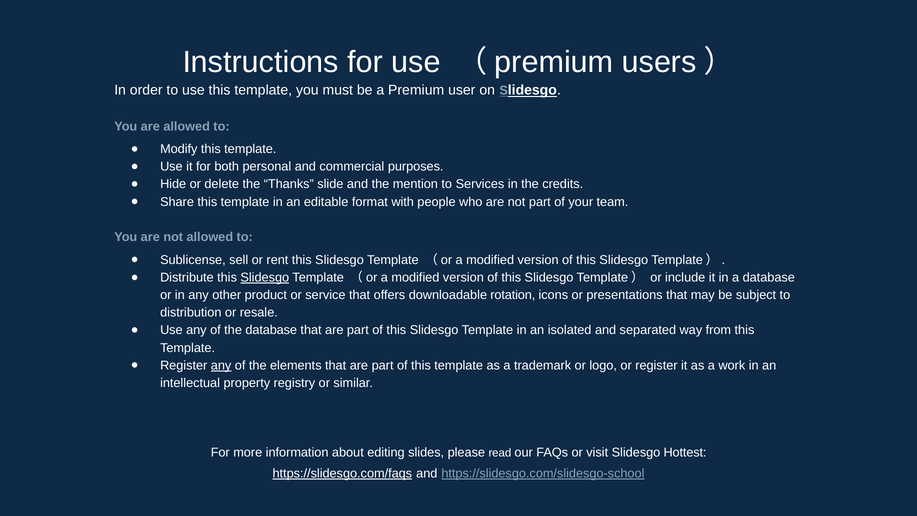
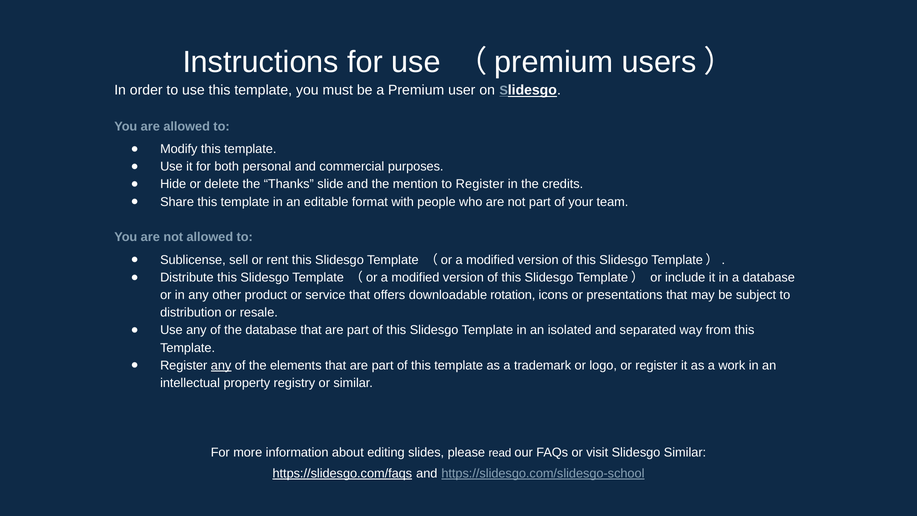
to Services: Services -> Register
Slidesgo at (265, 277) underline: present -> none
Slidesgo Hottest: Hottest -> Similar
